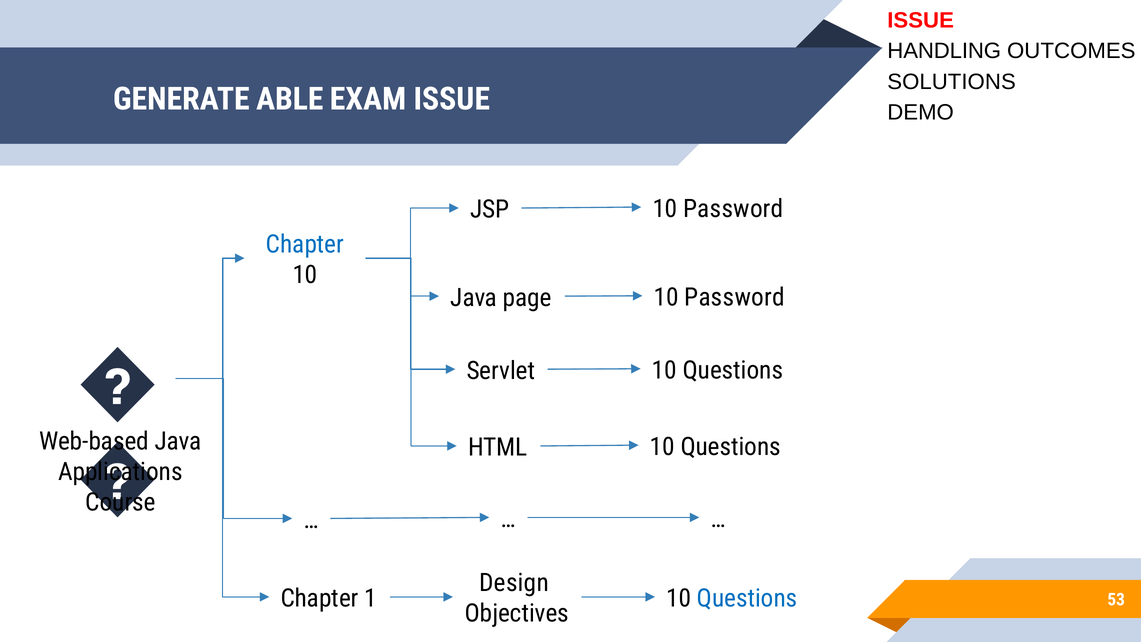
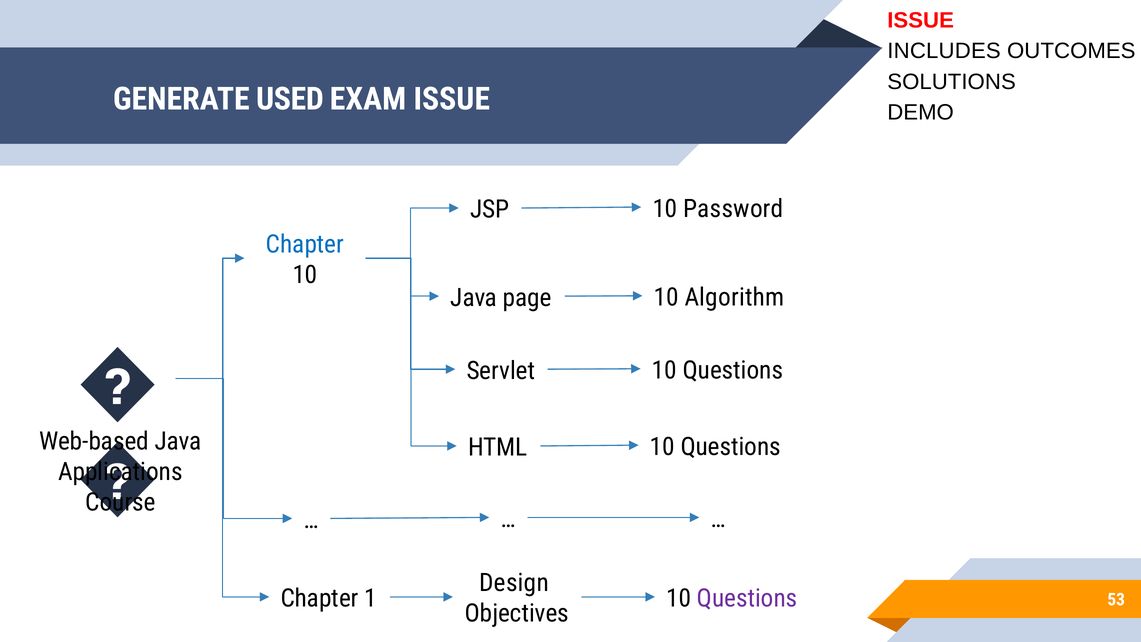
HANDLING: HANDLING -> INCLUDES
ABLE: ABLE -> USED
Password at (735, 297): Password -> Algorithm
Questions at (747, 598) colour: blue -> purple
